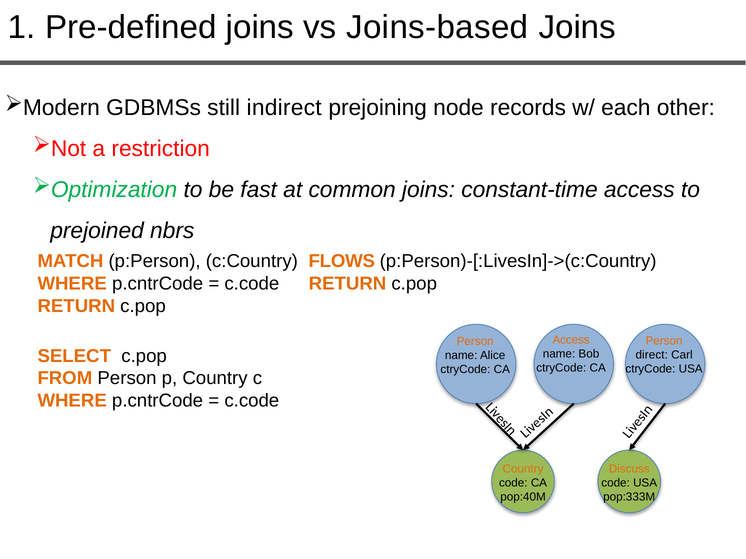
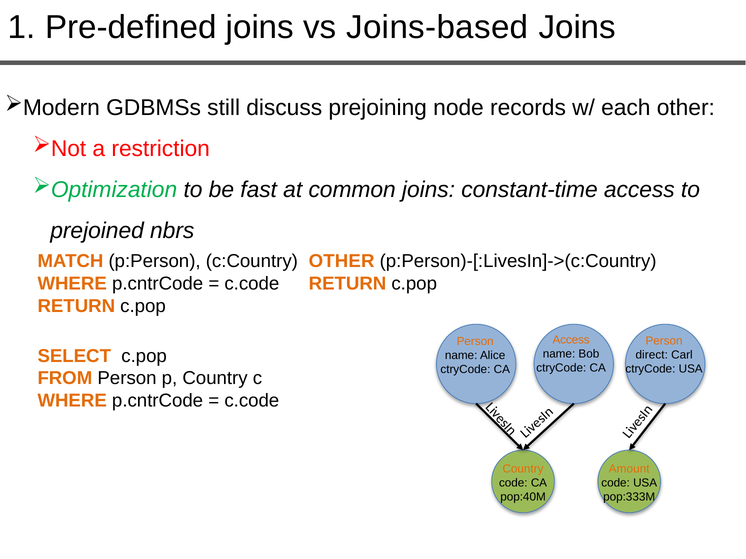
indirect: indirect -> discuss
FLOWS at (342, 261): FLOWS -> OTHER
Discuss: Discuss -> Amount
